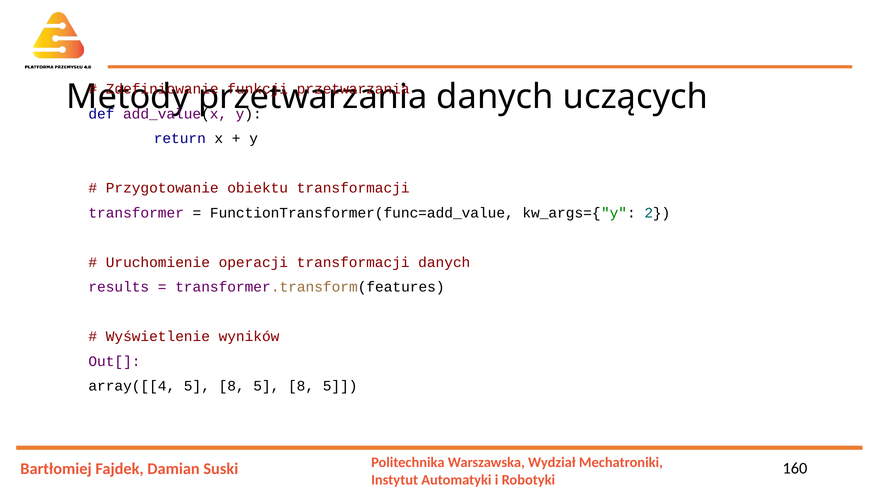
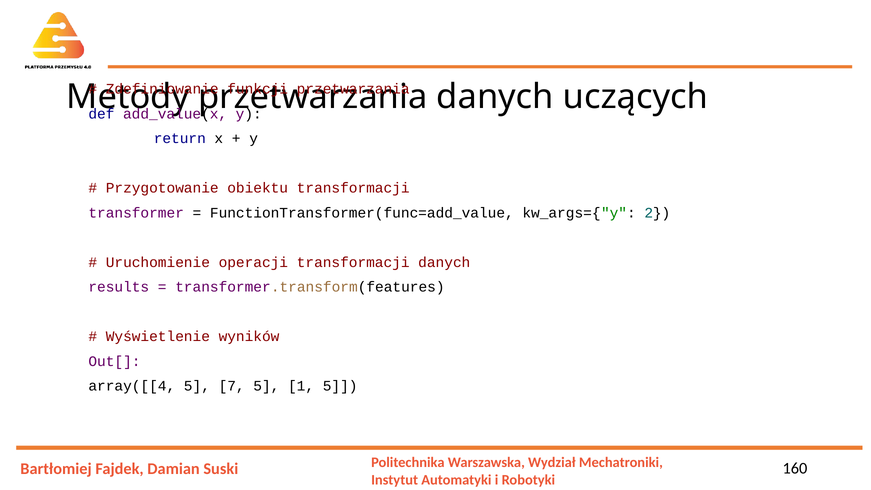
array([[4 5 8: 8 -> 7
8 at (301, 386): 8 -> 1
